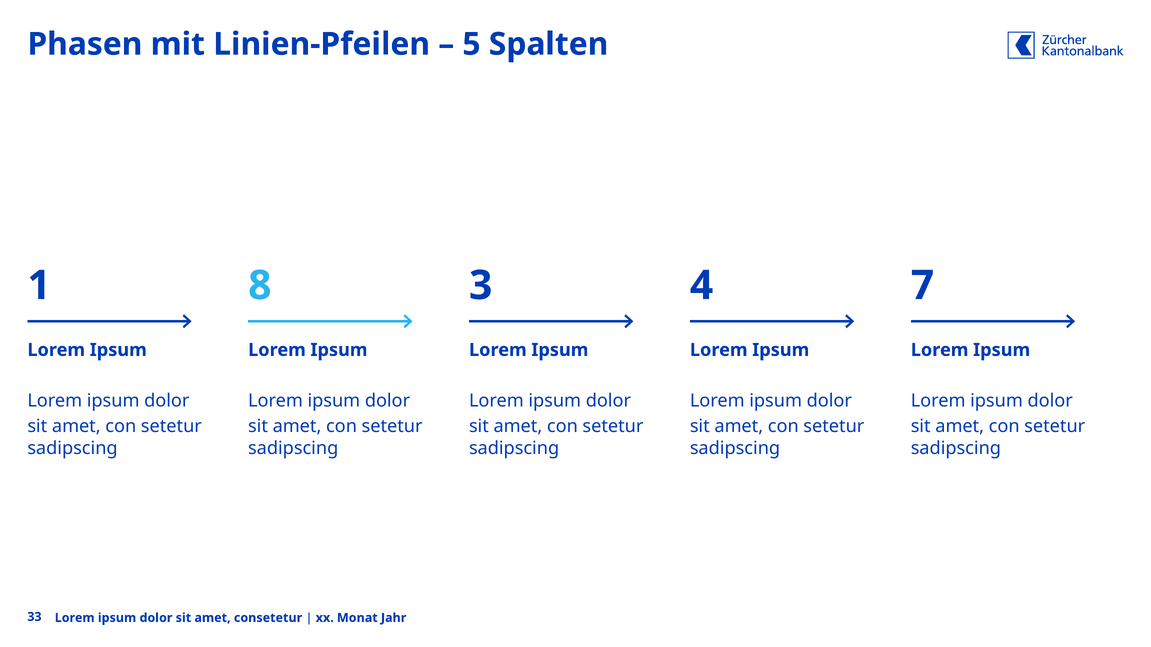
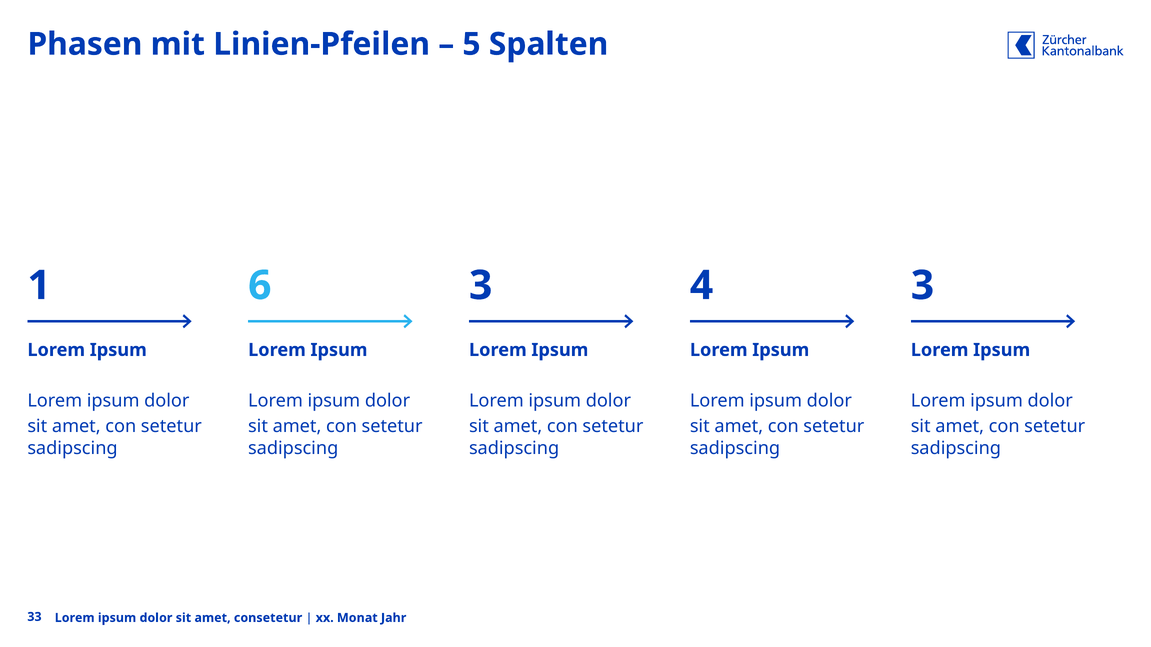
8: 8 -> 6
4 7: 7 -> 3
